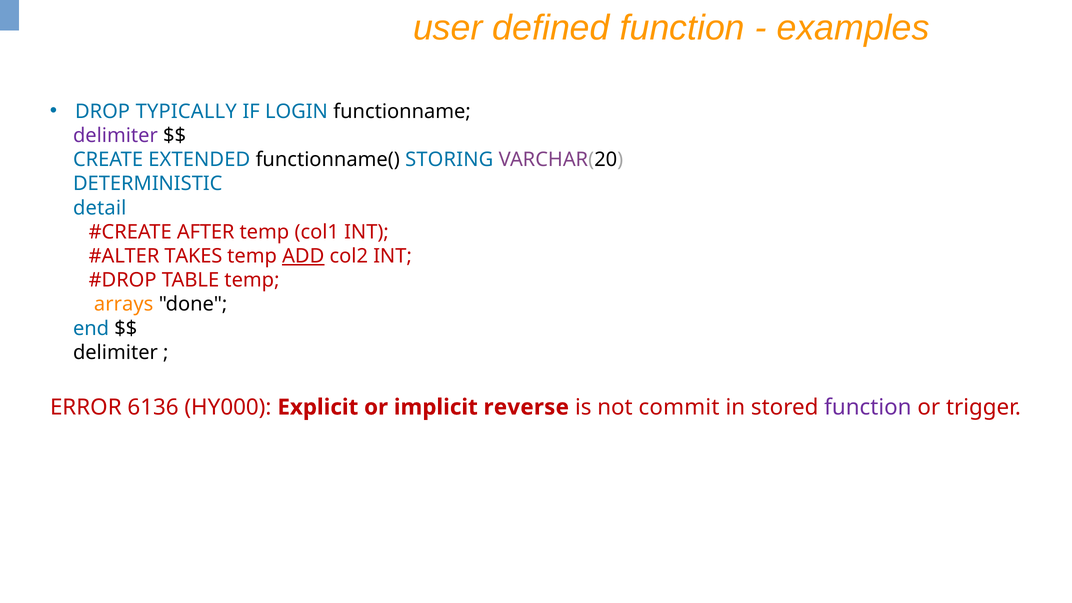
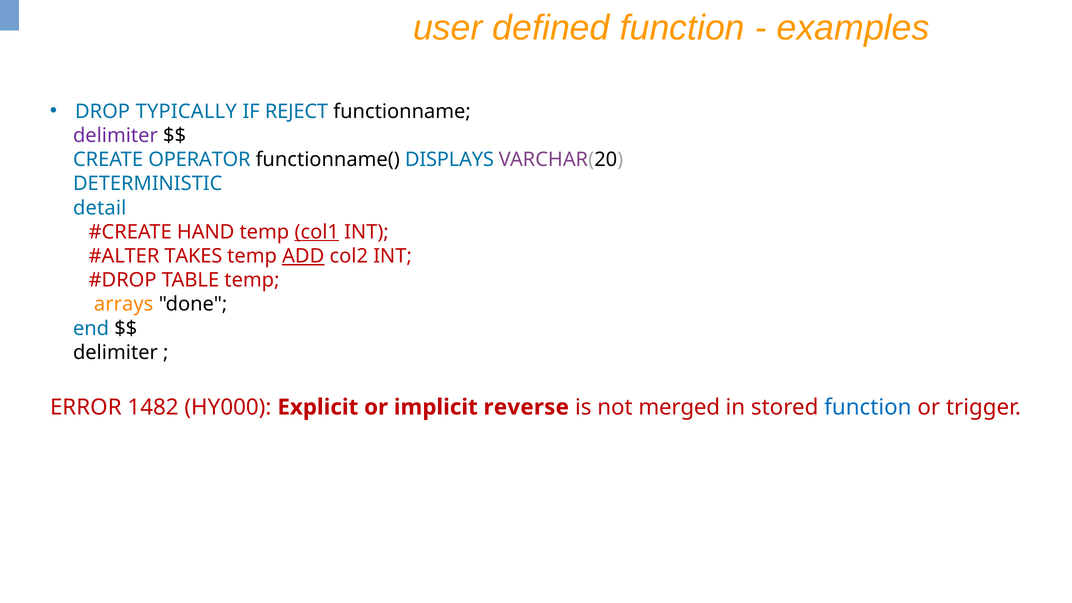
LOGIN: LOGIN -> REJECT
EXTENDED: EXTENDED -> OPERATOR
STORING: STORING -> DISPLAYS
AFTER: AFTER -> HAND
col1 underline: none -> present
6136: 6136 -> 1482
commit: commit -> merged
function at (868, 407) colour: purple -> blue
